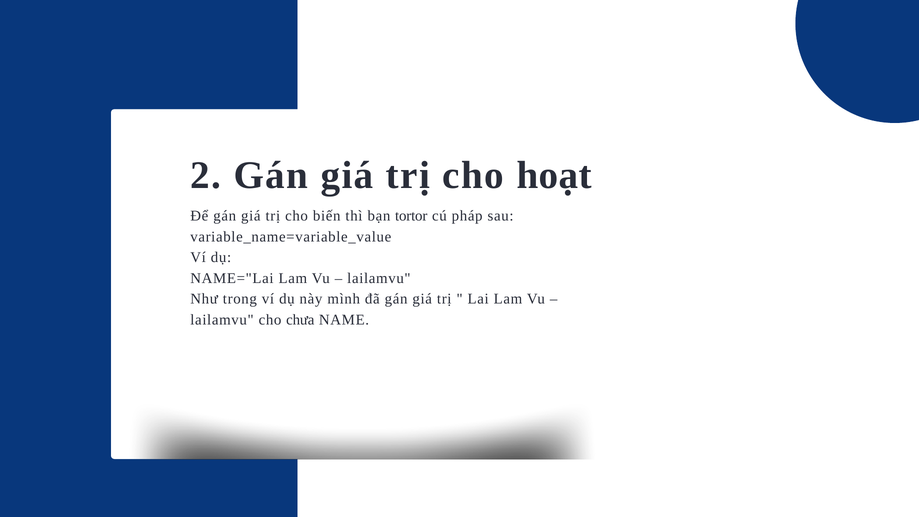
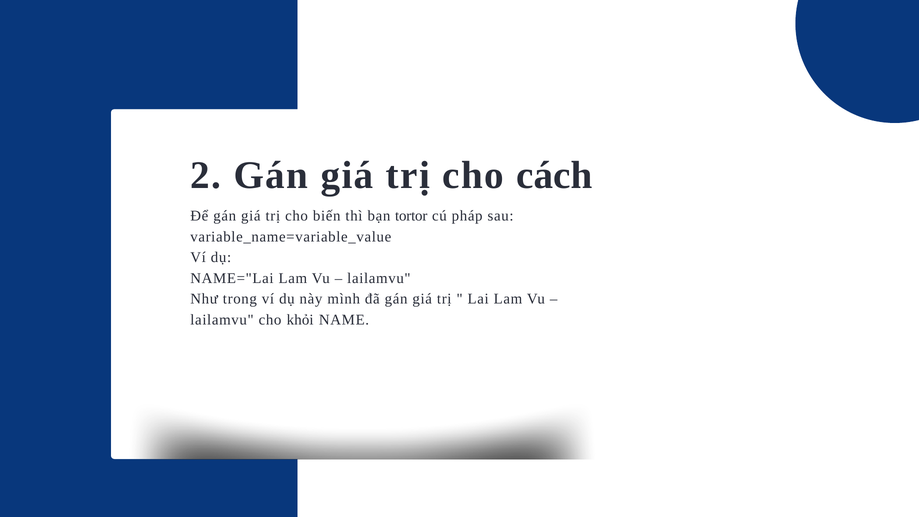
hoạt: hoạt -> cách
chưa: chưa -> khỏi
